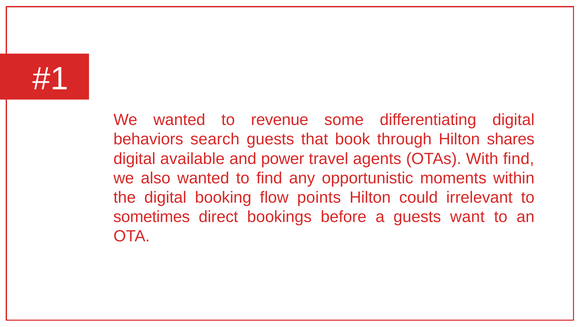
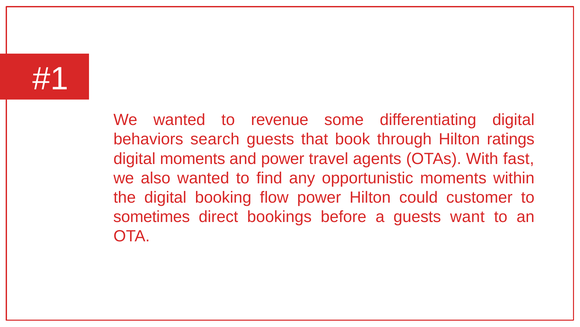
shares: shares -> ratings
digital available: available -> moments
With find: find -> fast
flow points: points -> power
irrelevant: irrelevant -> customer
